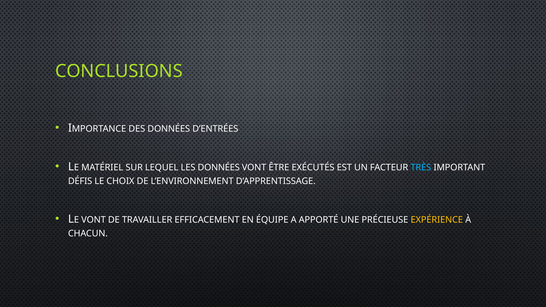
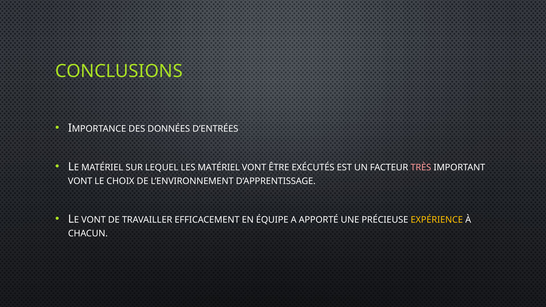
LES DONNÉES: DONNÉES -> MATÉRIEL
TRÈS colour: light blue -> pink
DÉFIS at (80, 181): DÉFIS -> VONT
